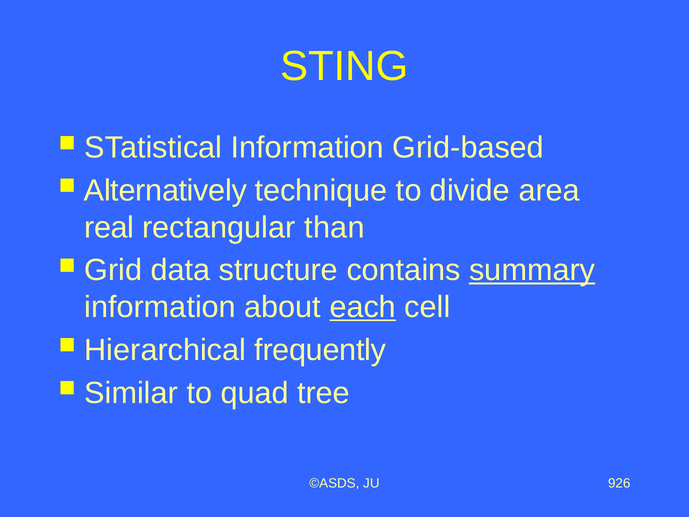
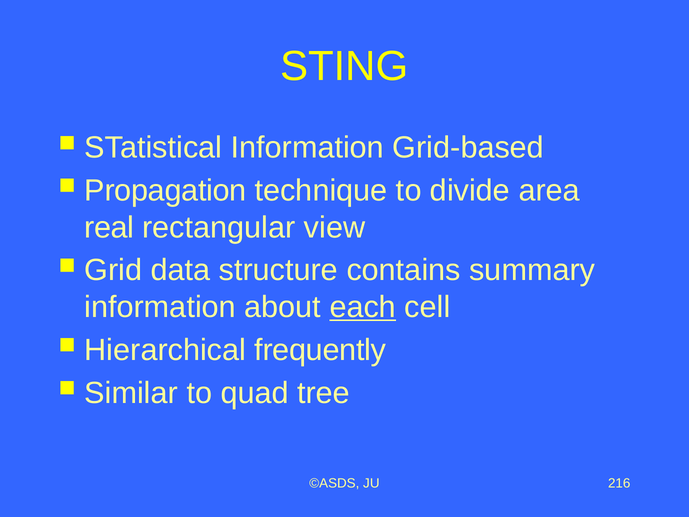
Alternatively: Alternatively -> Propagation
than: than -> view
summary underline: present -> none
926: 926 -> 216
